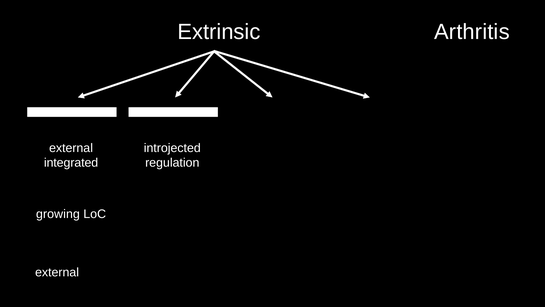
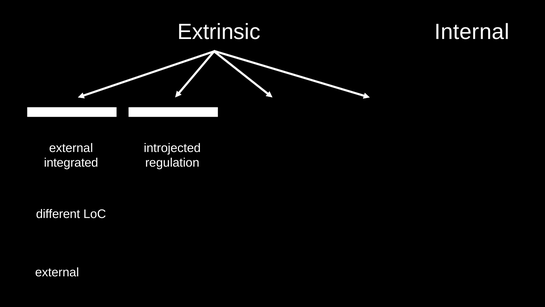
Arthritis: Arthritis -> Internal
growing: growing -> different
